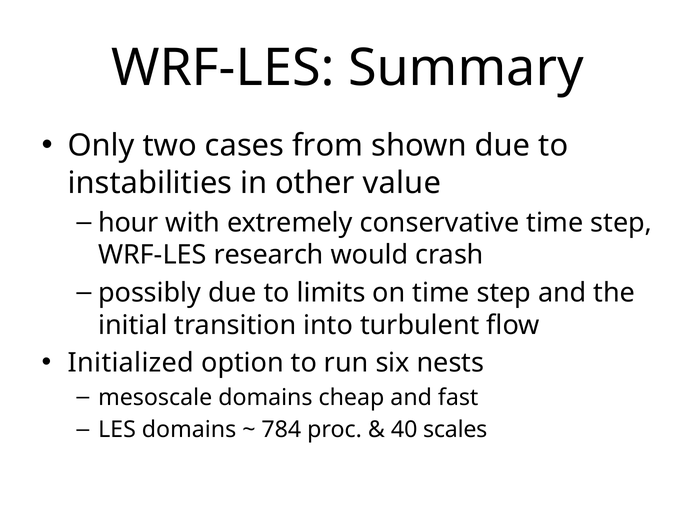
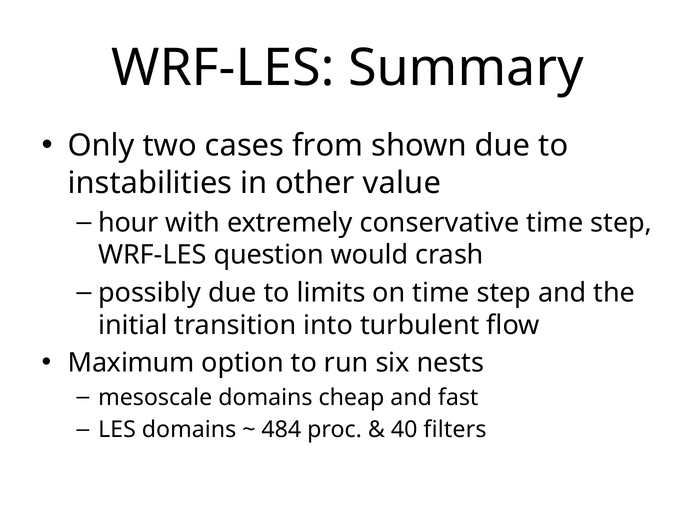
research: research -> question
Initialized: Initialized -> Maximum
784: 784 -> 484
scales: scales -> filters
